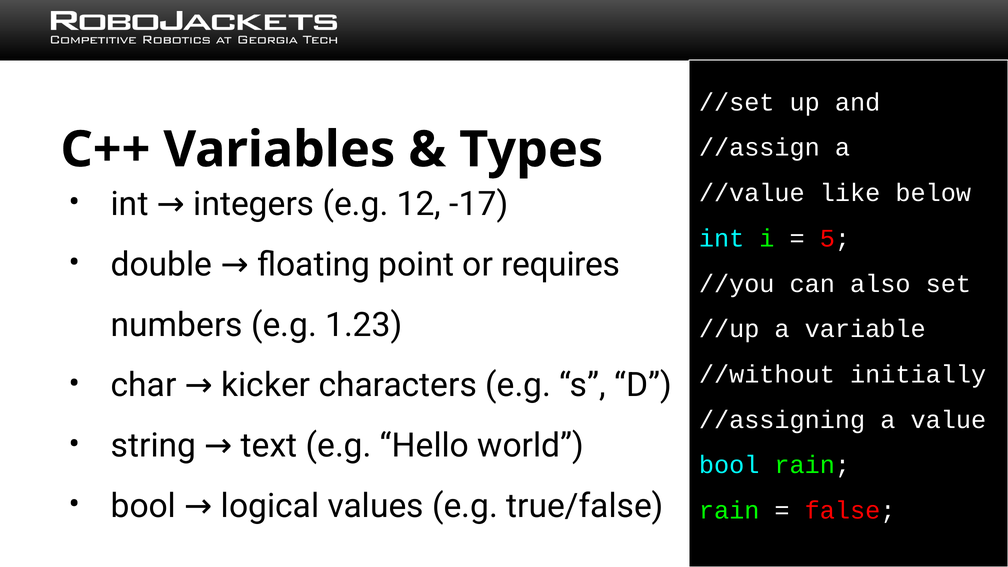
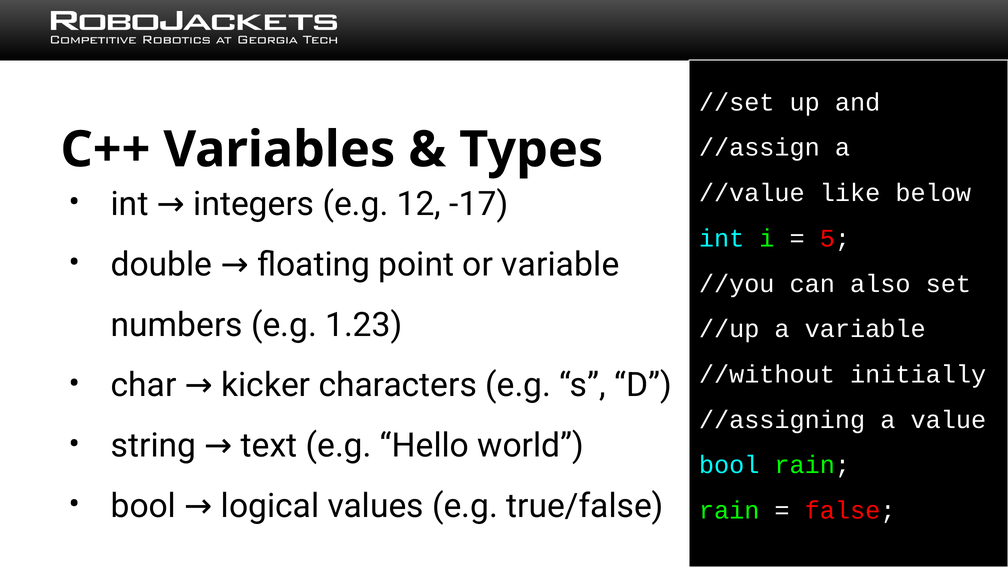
or requires: requires -> variable
